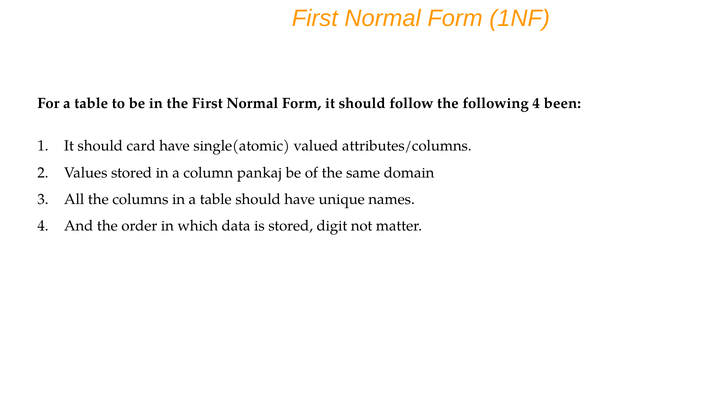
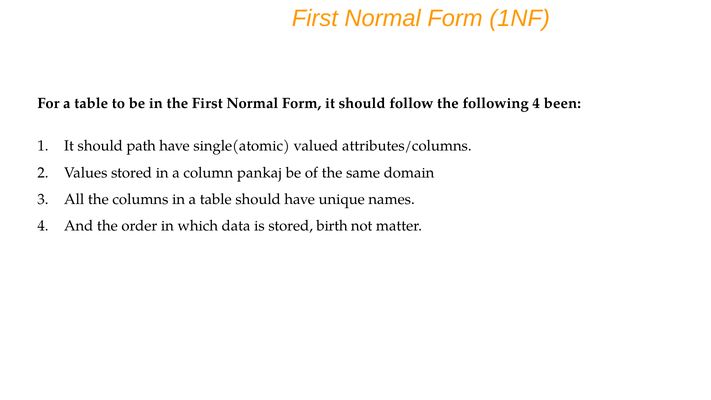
card: card -> path
digit: digit -> birth
